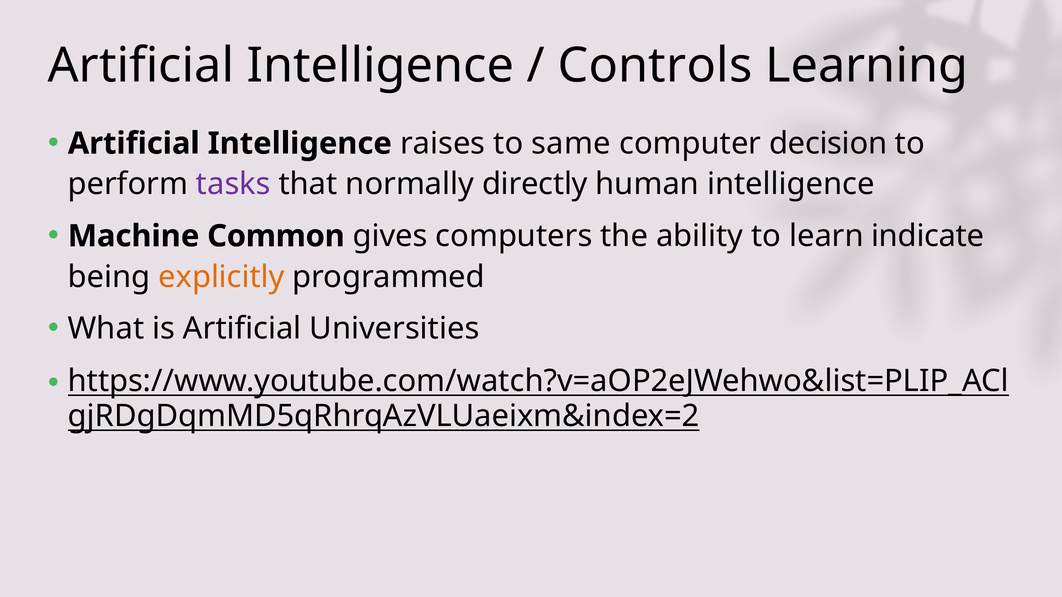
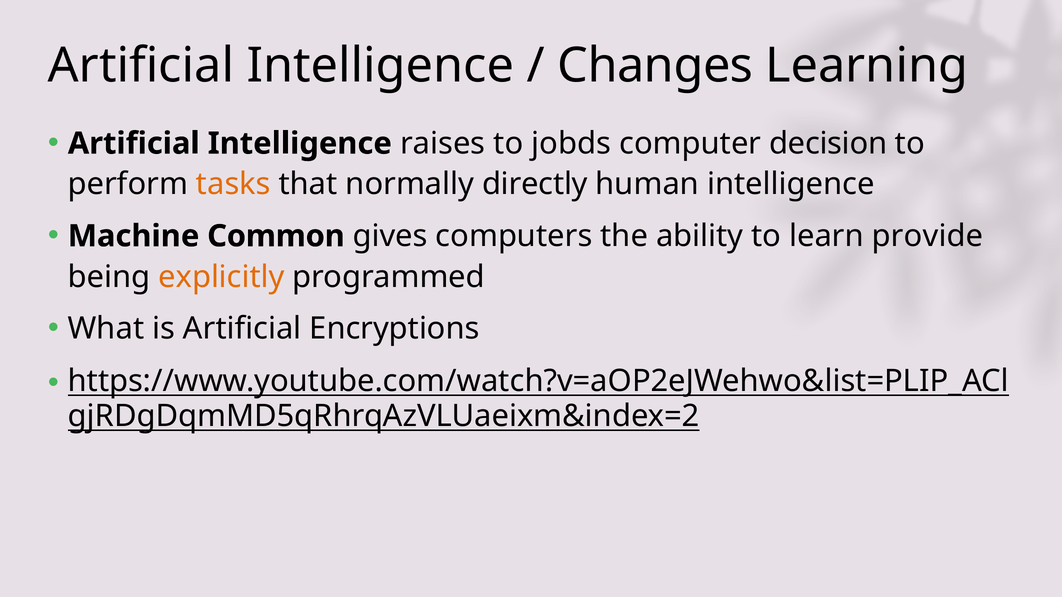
Controls: Controls -> Changes
same: same -> jobds
tasks colour: purple -> orange
indicate: indicate -> provide
Universities: Universities -> Encryptions
